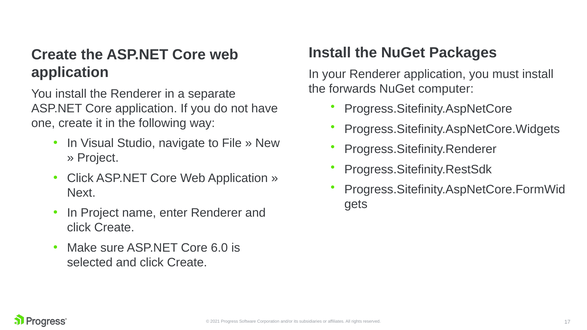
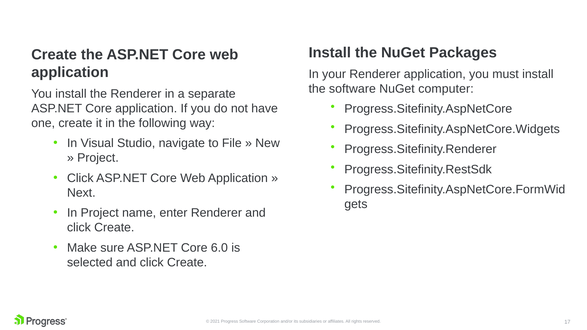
the forwards: forwards -> software
